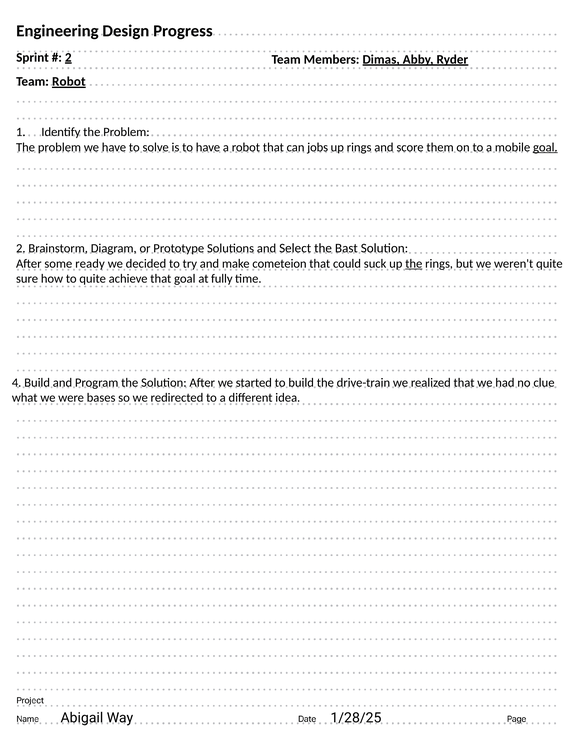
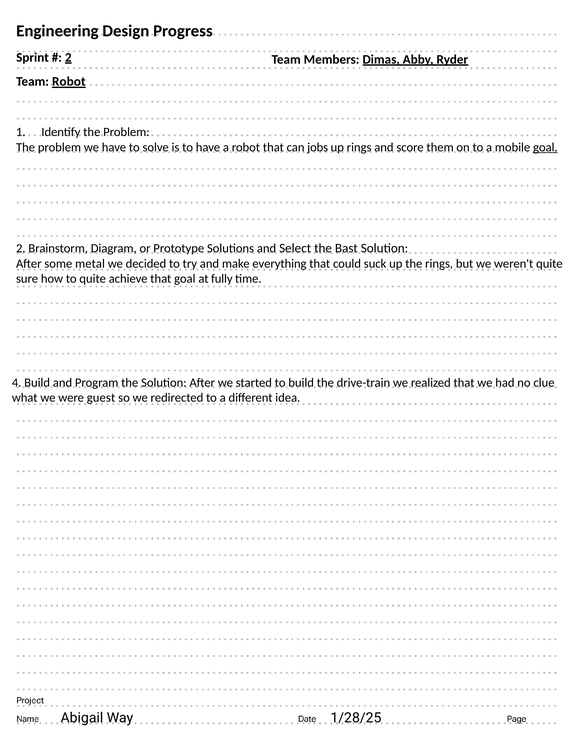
ready: ready -> metal
cometeion: cometeion -> everything
the at (414, 264) underline: present -> none
bases: bases -> guest
